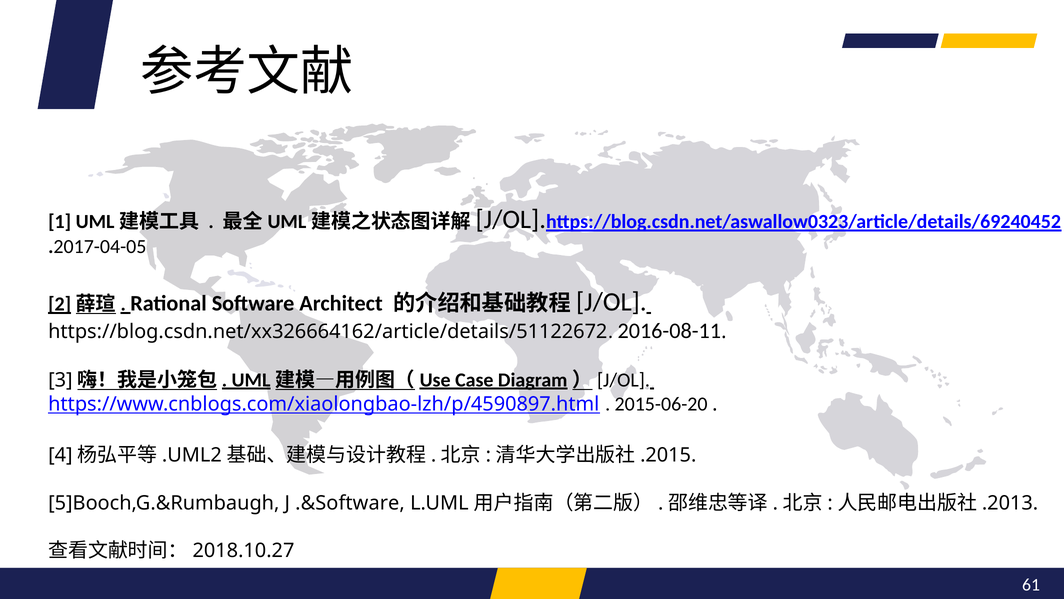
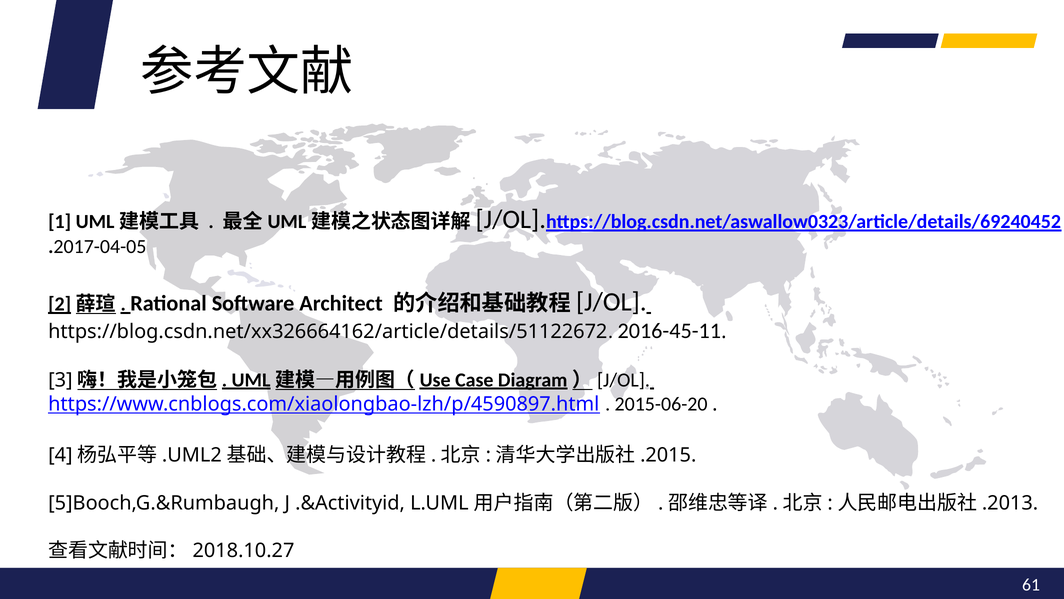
2016-08-11: 2016-08-11 -> 2016-45-11
.&Software: .&Software -> .&Activityid
